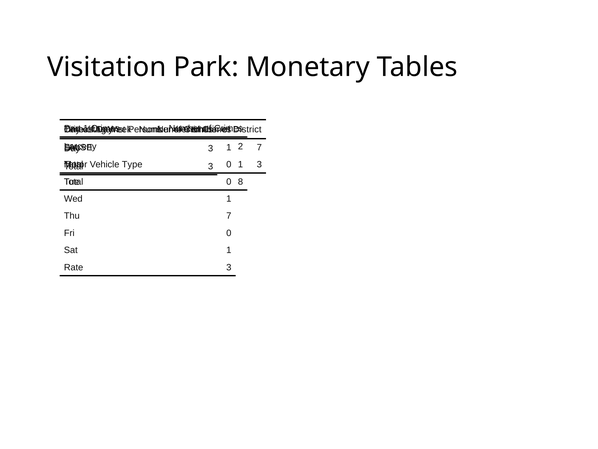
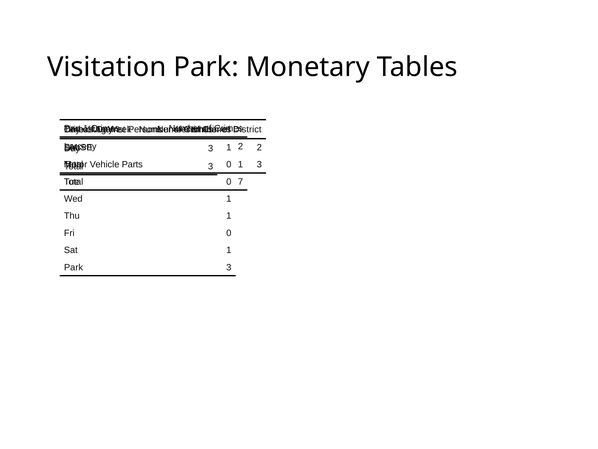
7 at (259, 147): 7 -> 2
Type: Type -> Parts
8: 8 -> 7
Thu 7: 7 -> 1
Rate at (74, 267): Rate -> Park
